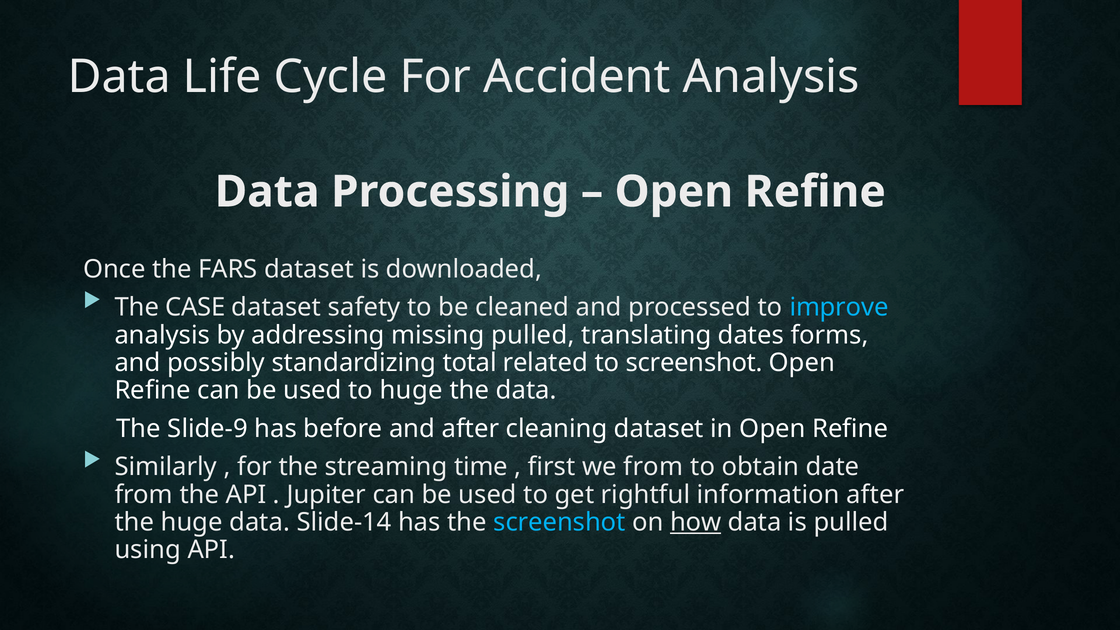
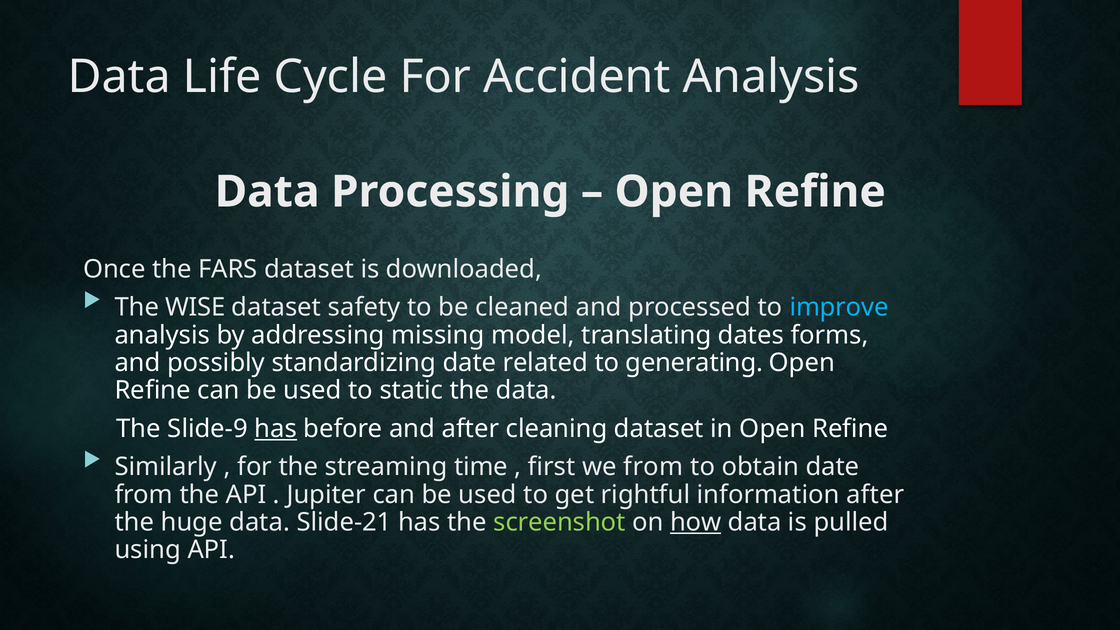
CASE: CASE -> WISE
missing pulled: pulled -> model
standardizing total: total -> date
to screenshot: screenshot -> generating
to huge: huge -> static
has at (276, 429) underline: none -> present
Slide-14: Slide-14 -> Slide-21
screenshot at (559, 522) colour: light blue -> light green
